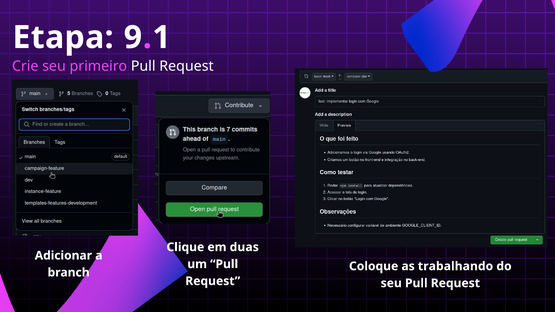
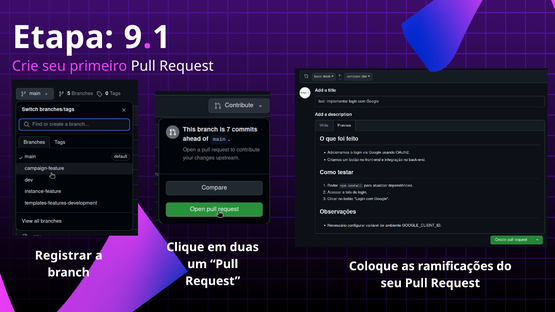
Adicionar: Adicionar -> Registrar
trabalhando: trabalhando -> ramificações
